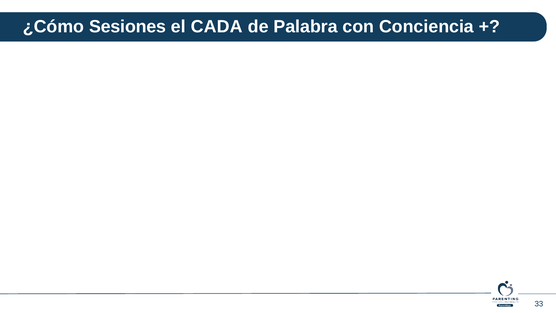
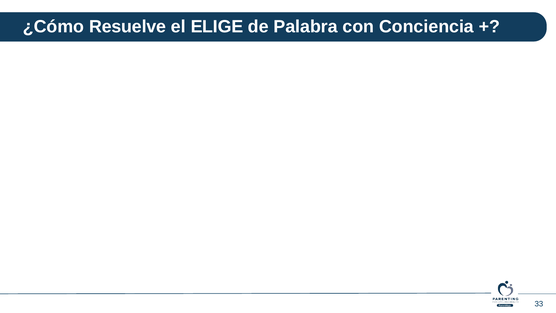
Sesiones: Sesiones -> Resuelve
CADA: CADA -> ELIGE
